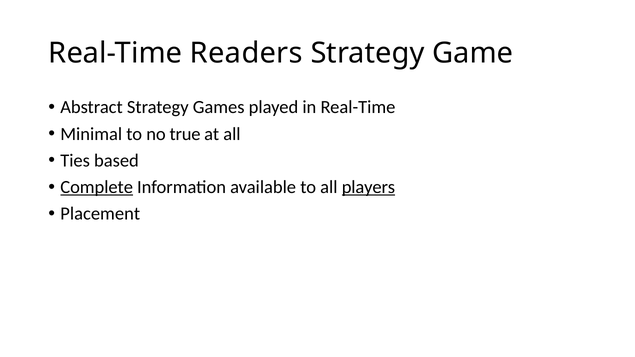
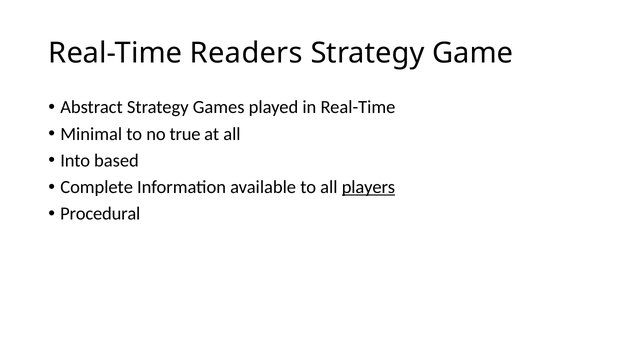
Ties: Ties -> Into
Complete underline: present -> none
Placement: Placement -> Procedural
